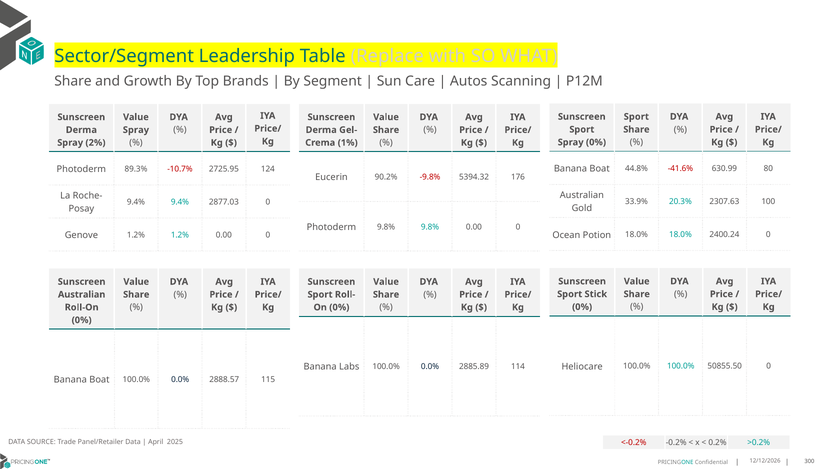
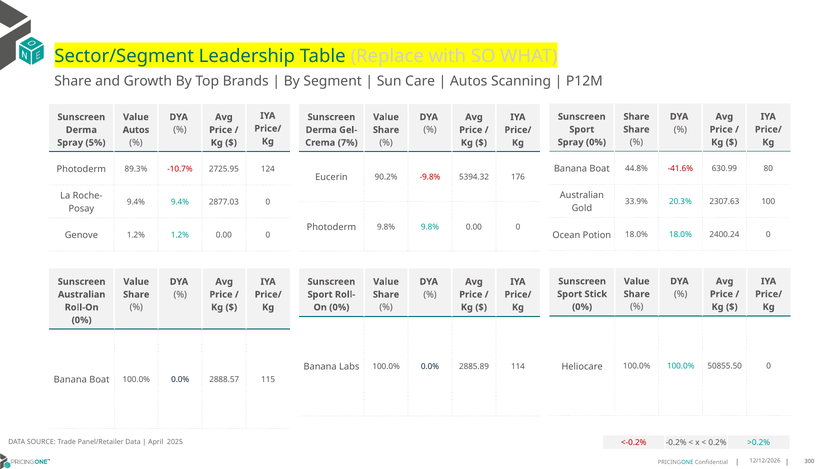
Sport at (636, 117): Sport -> Share
Spray at (136, 130): Spray -> Autos
2%: 2% -> 5%
1%: 1% -> 7%
